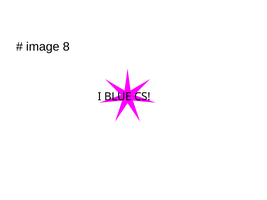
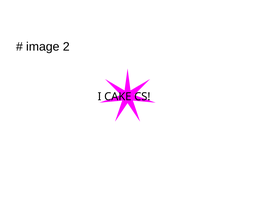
8: 8 -> 2
BLUE: BLUE -> CAKE
